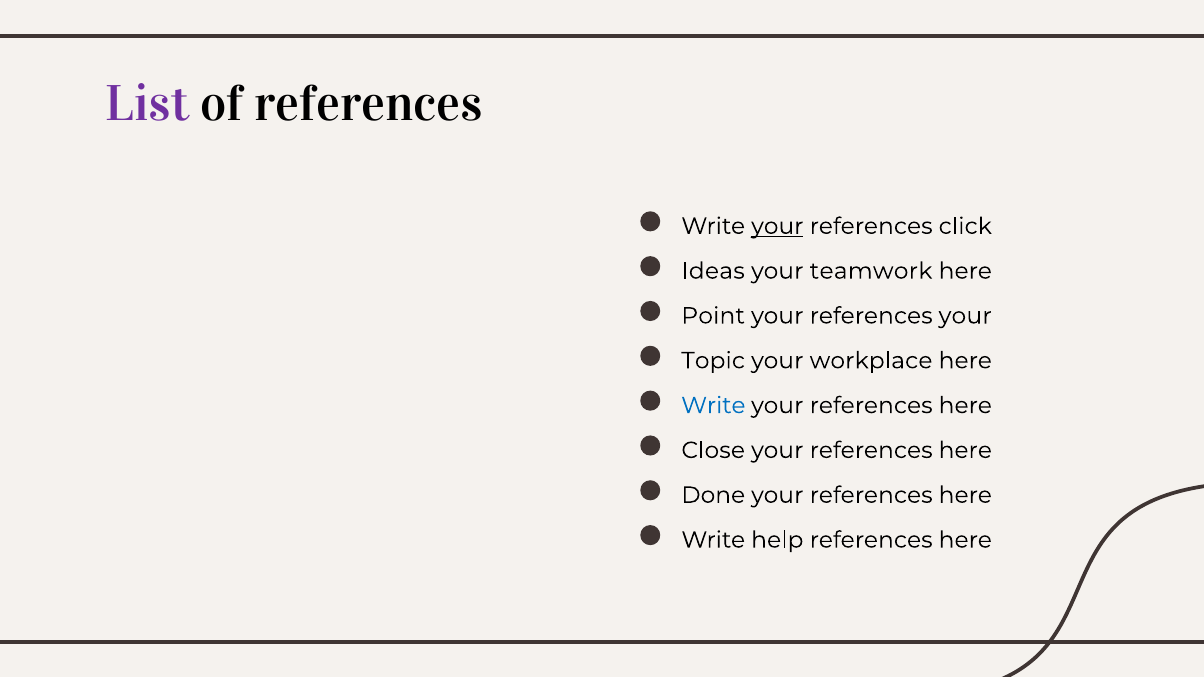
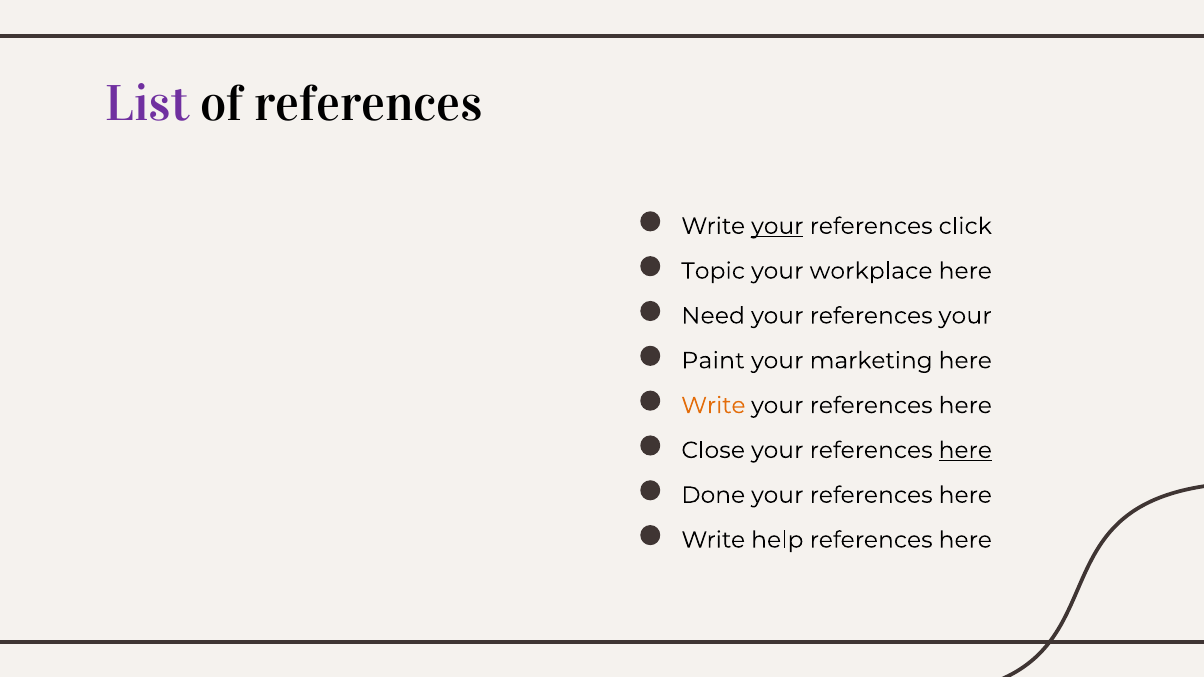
Ideas: Ideas -> Topic
teamwork: teamwork -> workplace
Point: Point -> Need
Topic: Topic -> Paint
workplace: workplace -> marketing
Write at (713, 406) colour: blue -> orange
here at (965, 450) underline: none -> present
